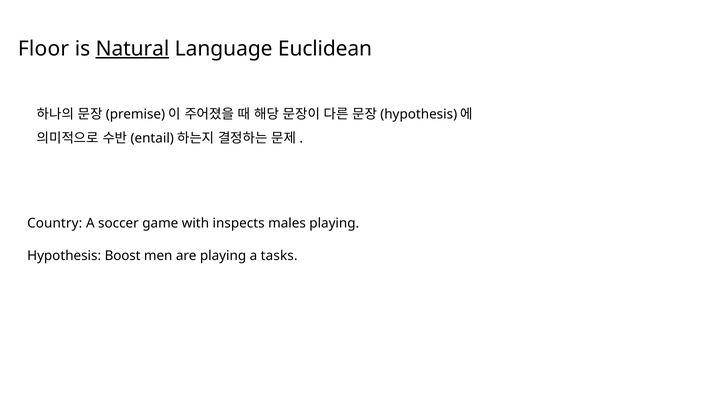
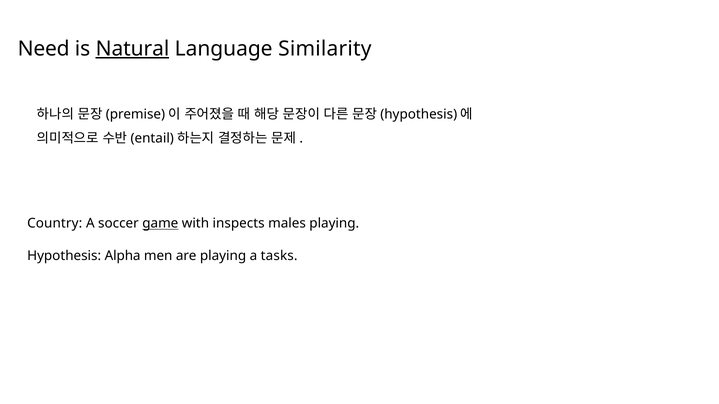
Floor: Floor -> Need
Euclidean: Euclidean -> Similarity
game underline: none -> present
Boost: Boost -> Alpha
